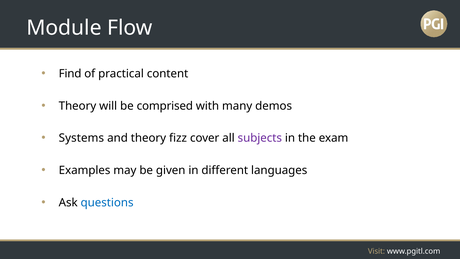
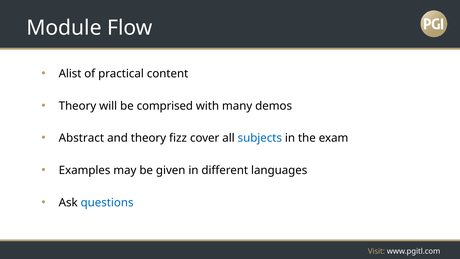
Find: Find -> Alist
Systems: Systems -> Abstract
subjects colour: purple -> blue
